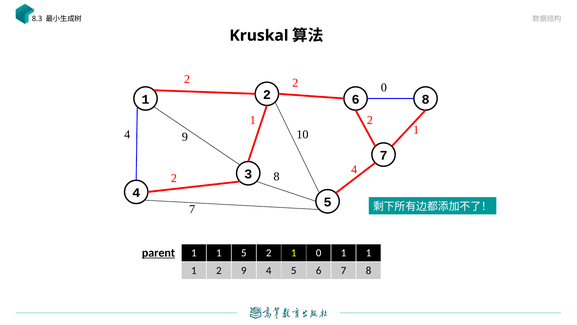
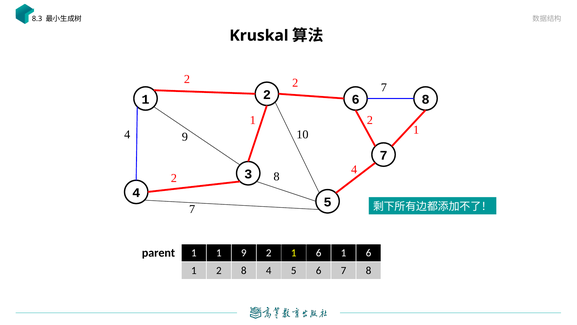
2 2 0: 0 -> 7
parent underline: present -> none
1 1 5: 5 -> 9
2 1 0: 0 -> 6
1 at (368, 253): 1 -> 6
2 9: 9 -> 8
